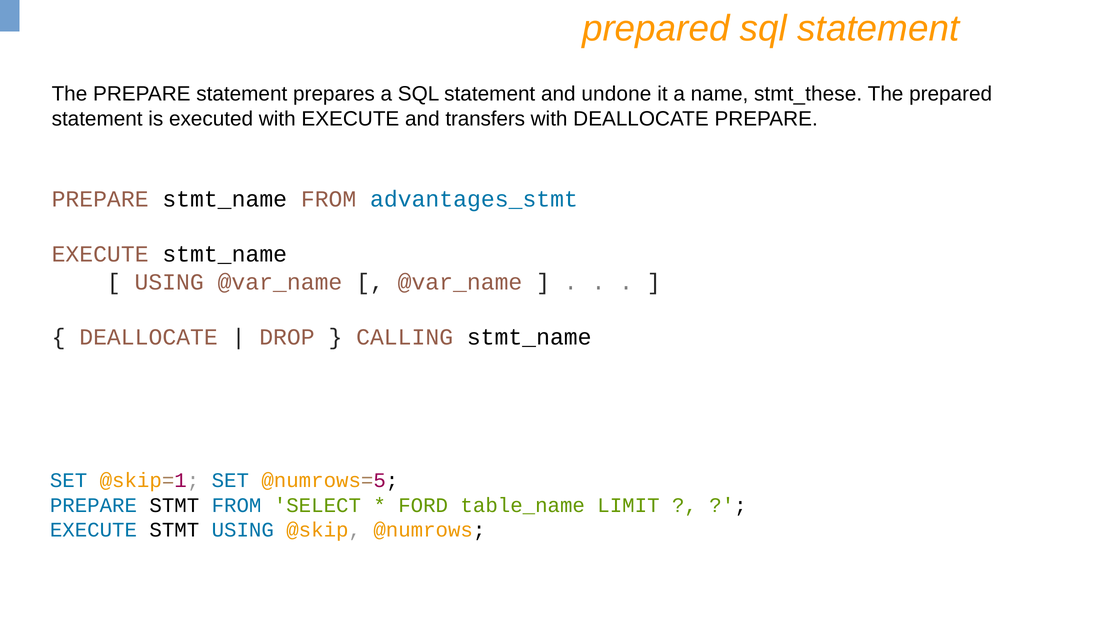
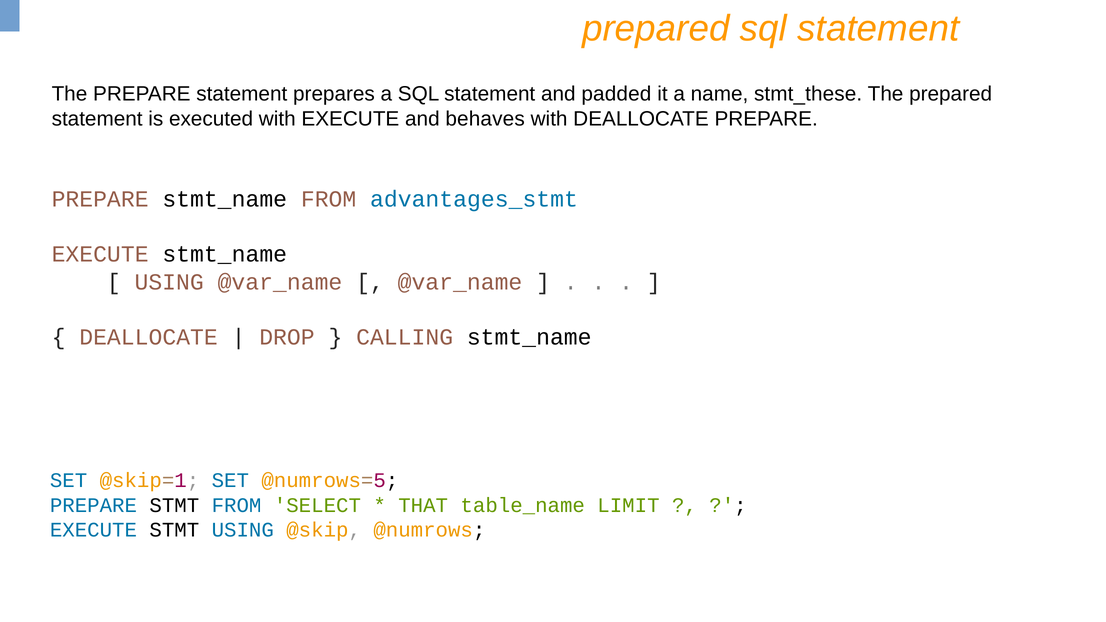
undone: undone -> padded
transfers: transfers -> behaves
FORD: FORD -> THAT
